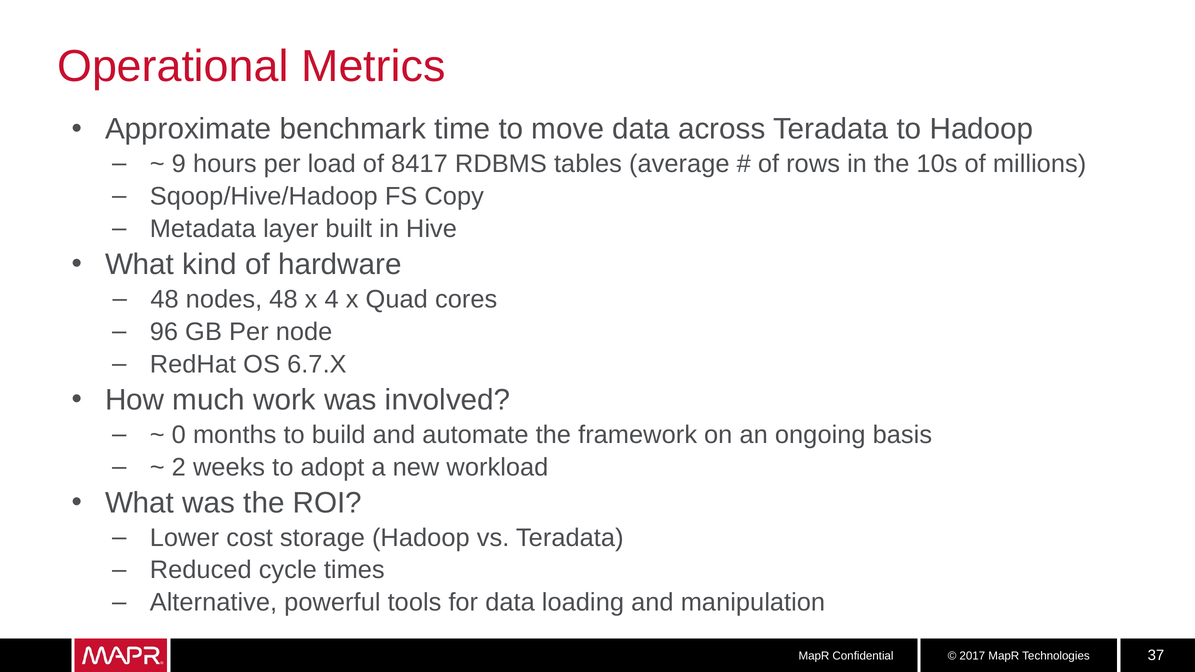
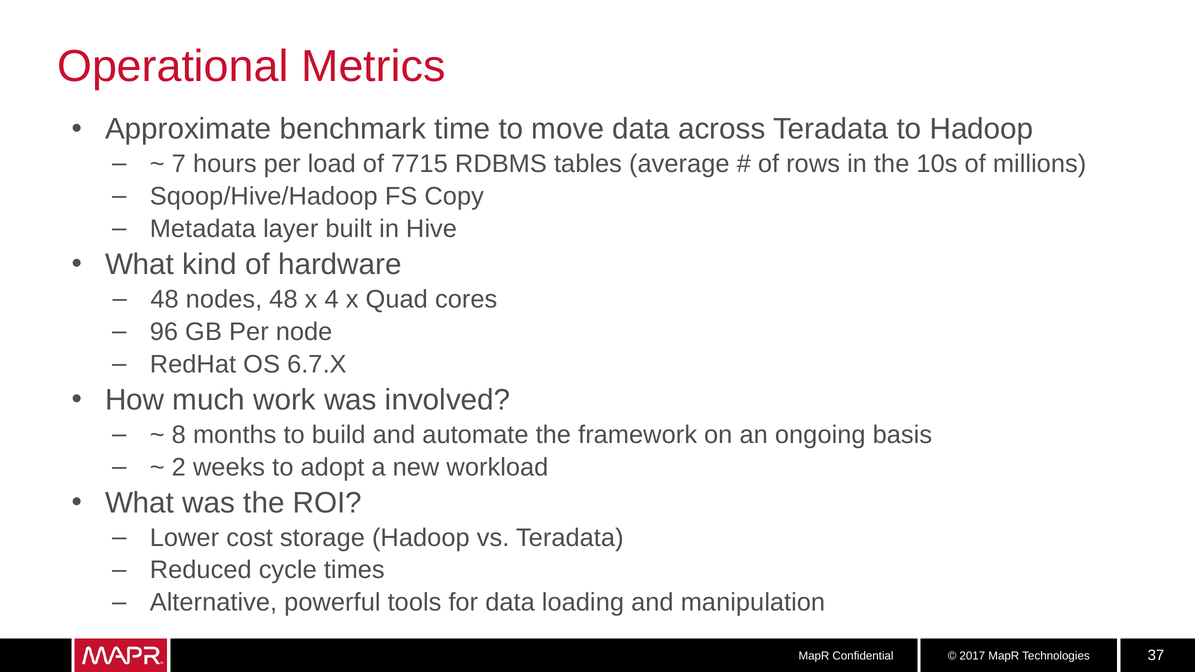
9: 9 -> 7
8417: 8417 -> 7715
0: 0 -> 8
